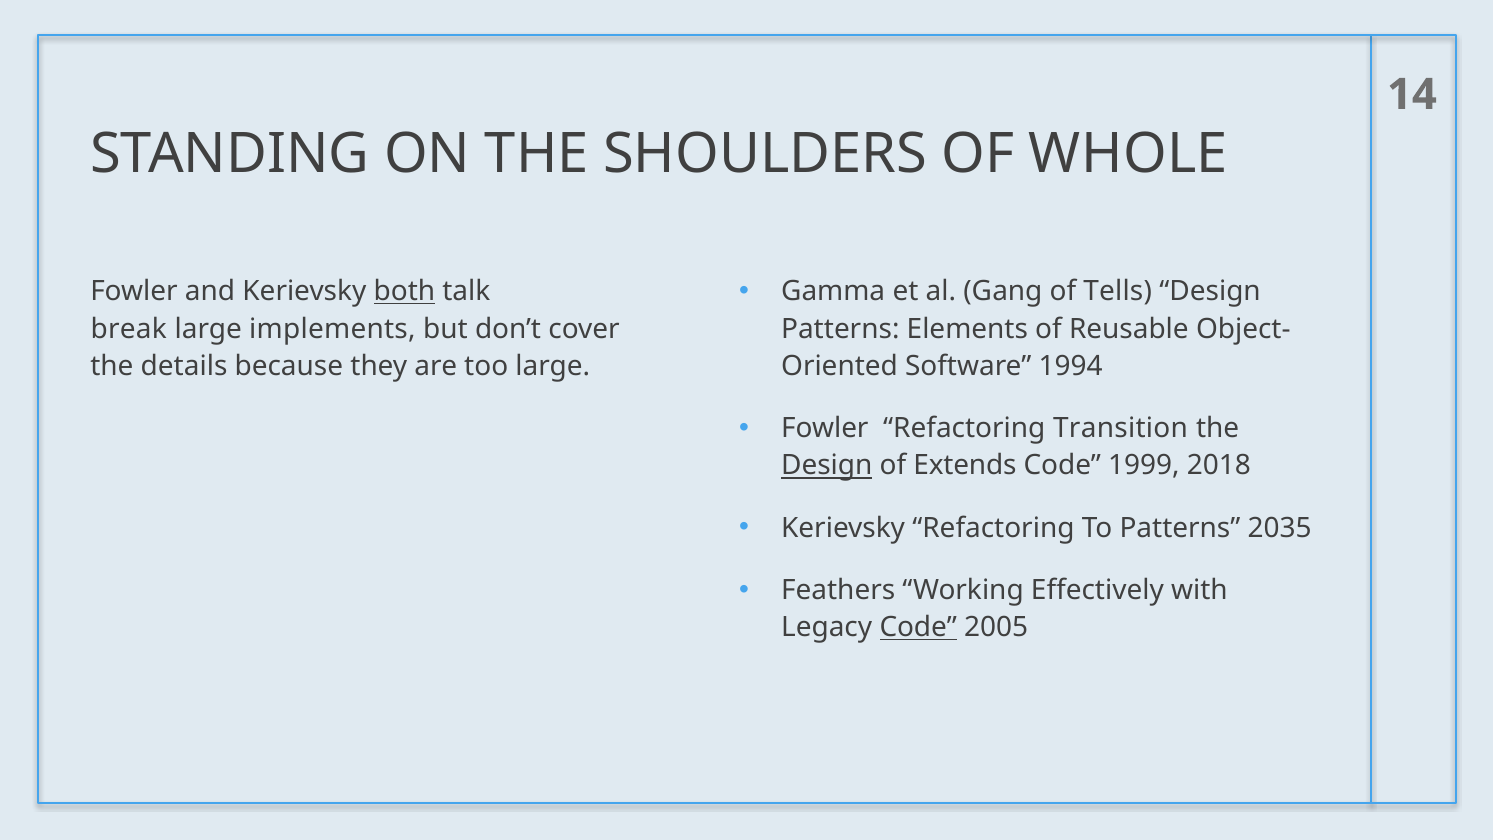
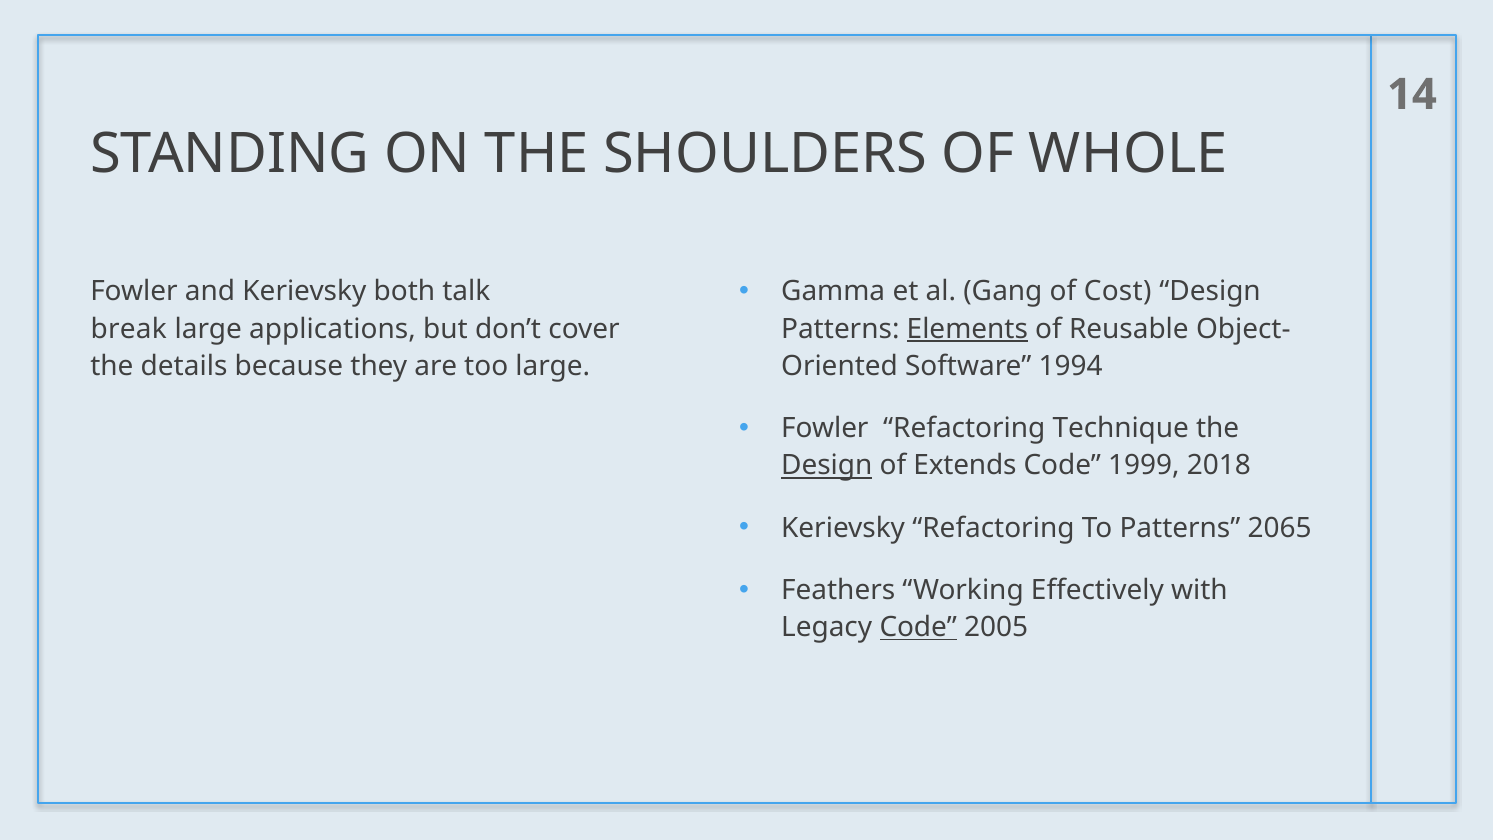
Tells: Tells -> Cost
both underline: present -> none
implements: implements -> applications
Elements underline: none -> present
Transition: Transition -> Technique
2035: 2035 -> 2065
